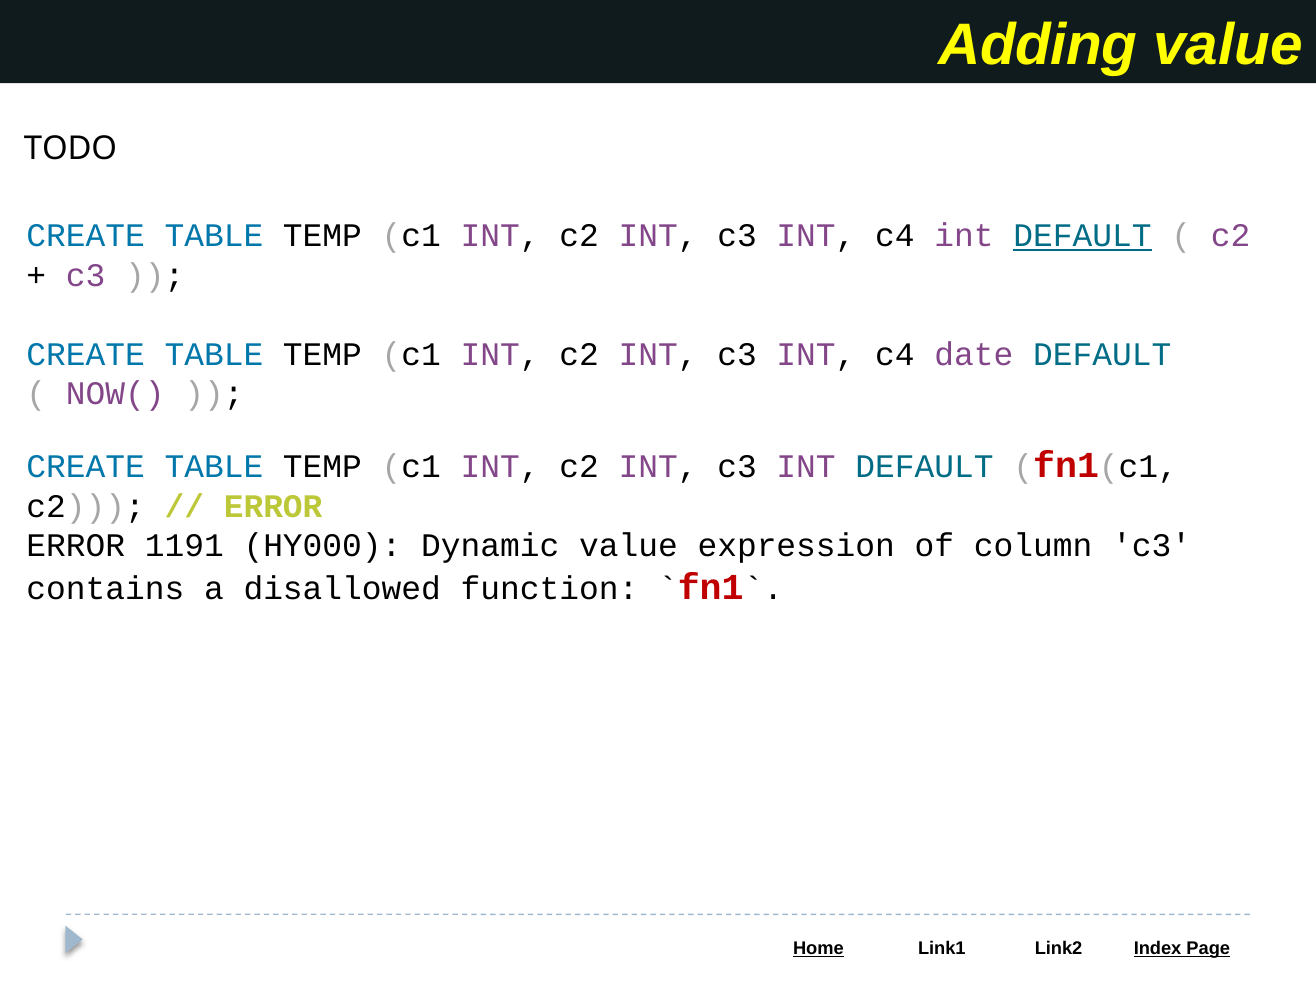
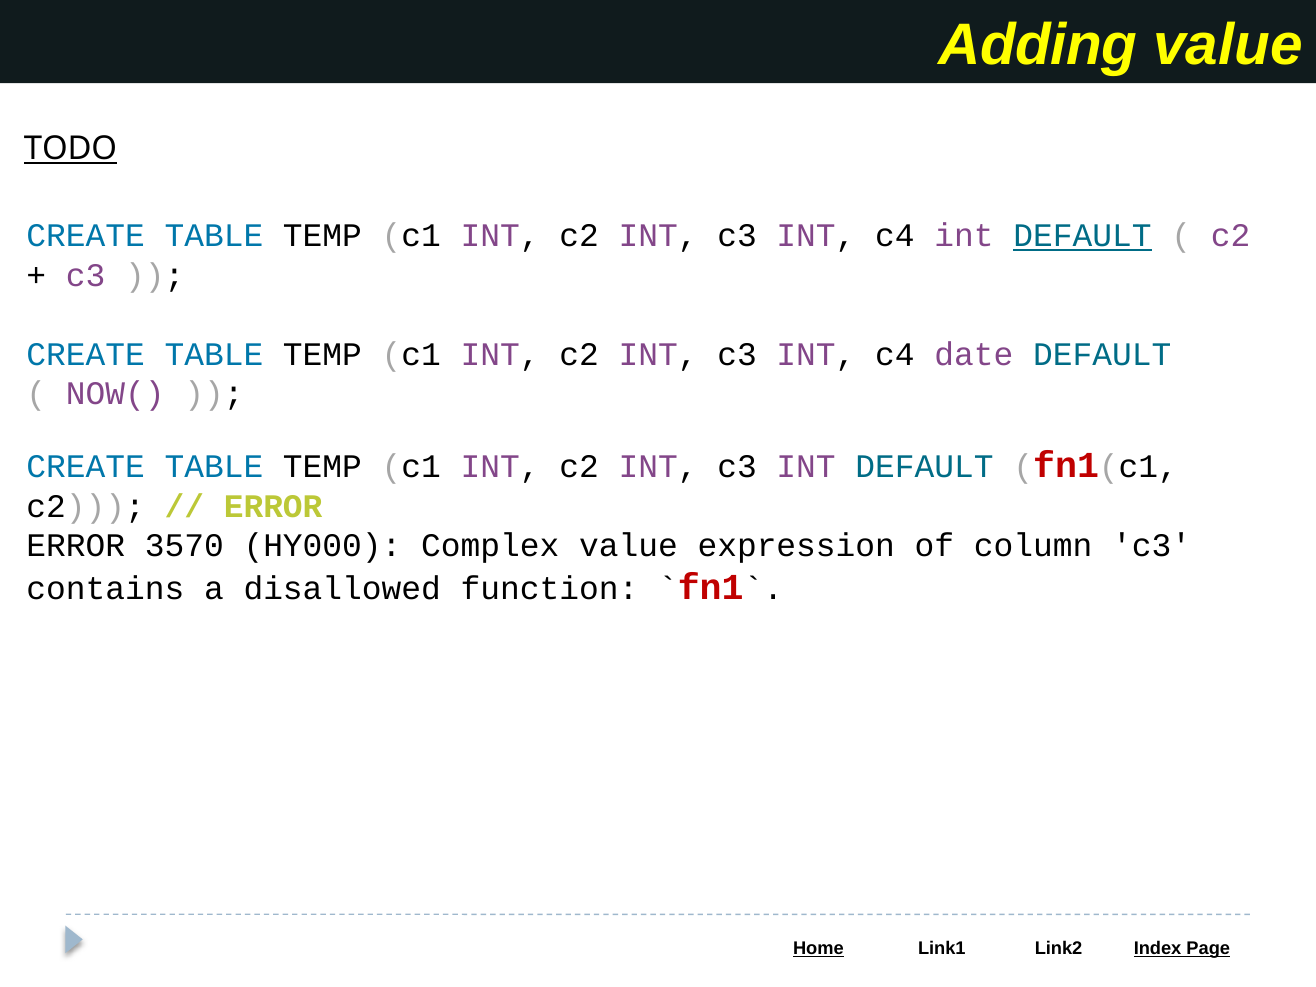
TODO underline: none -> present
1191: 1191 -> 3570
Dynamic: Dynamic -> Complex
